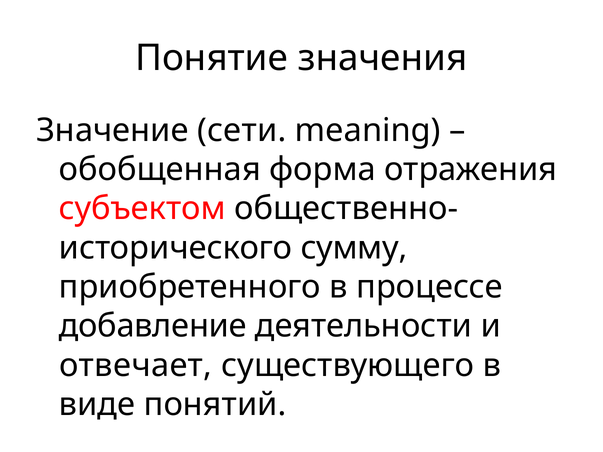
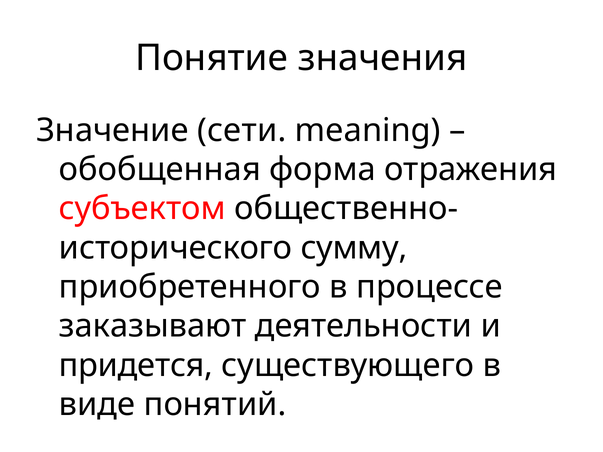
добавление: добавление -> заказывают
отвечает: отвечает -> придется
